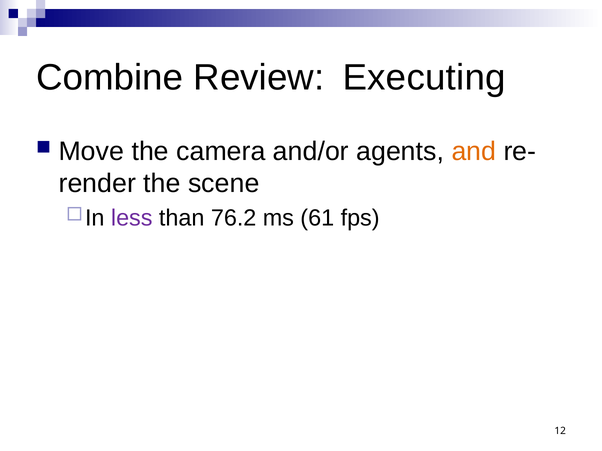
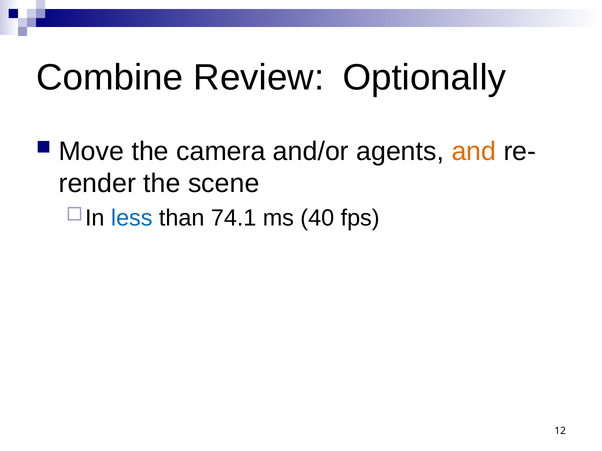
Executing: Executing -> Optionally
less colour: purple -> blue
76.2: 76.2 -> 74.1
61: 61 -> 40
